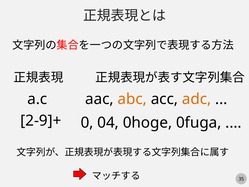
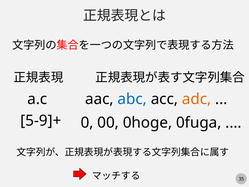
abc colour: orange -> blue
2-9]+: 2-9]+ -> 5-9]+
04: 04 -> 00
